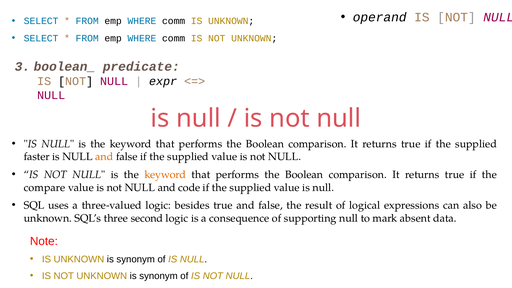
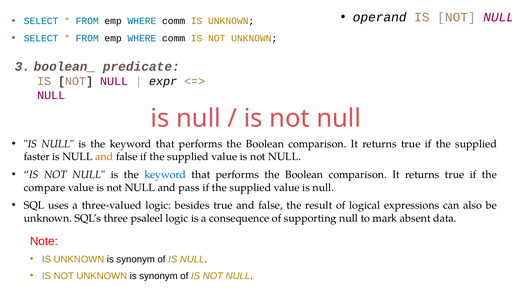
keyword at (165, 175) colour: orange -> blue
code: code -> pass
second: second -> psaleel
